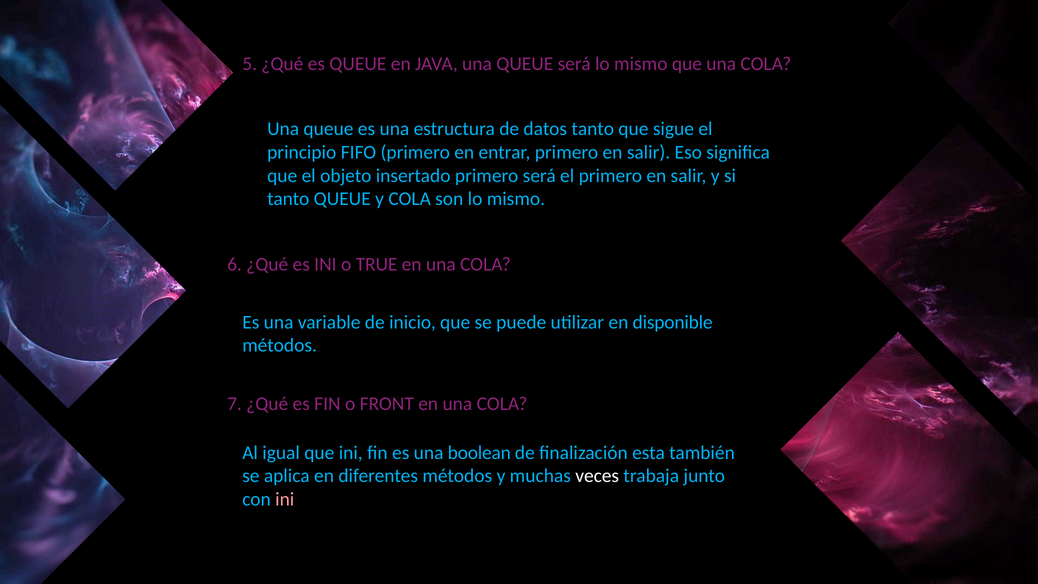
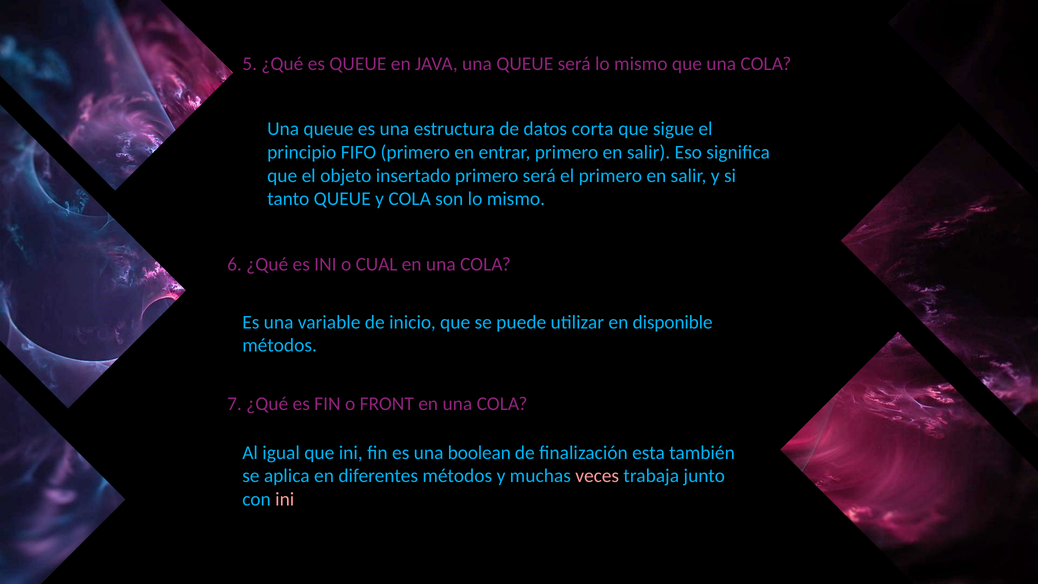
datos tanto: tanto -> corta
TRUE: TRUE -> CUAL
veces colour: white -> pink
